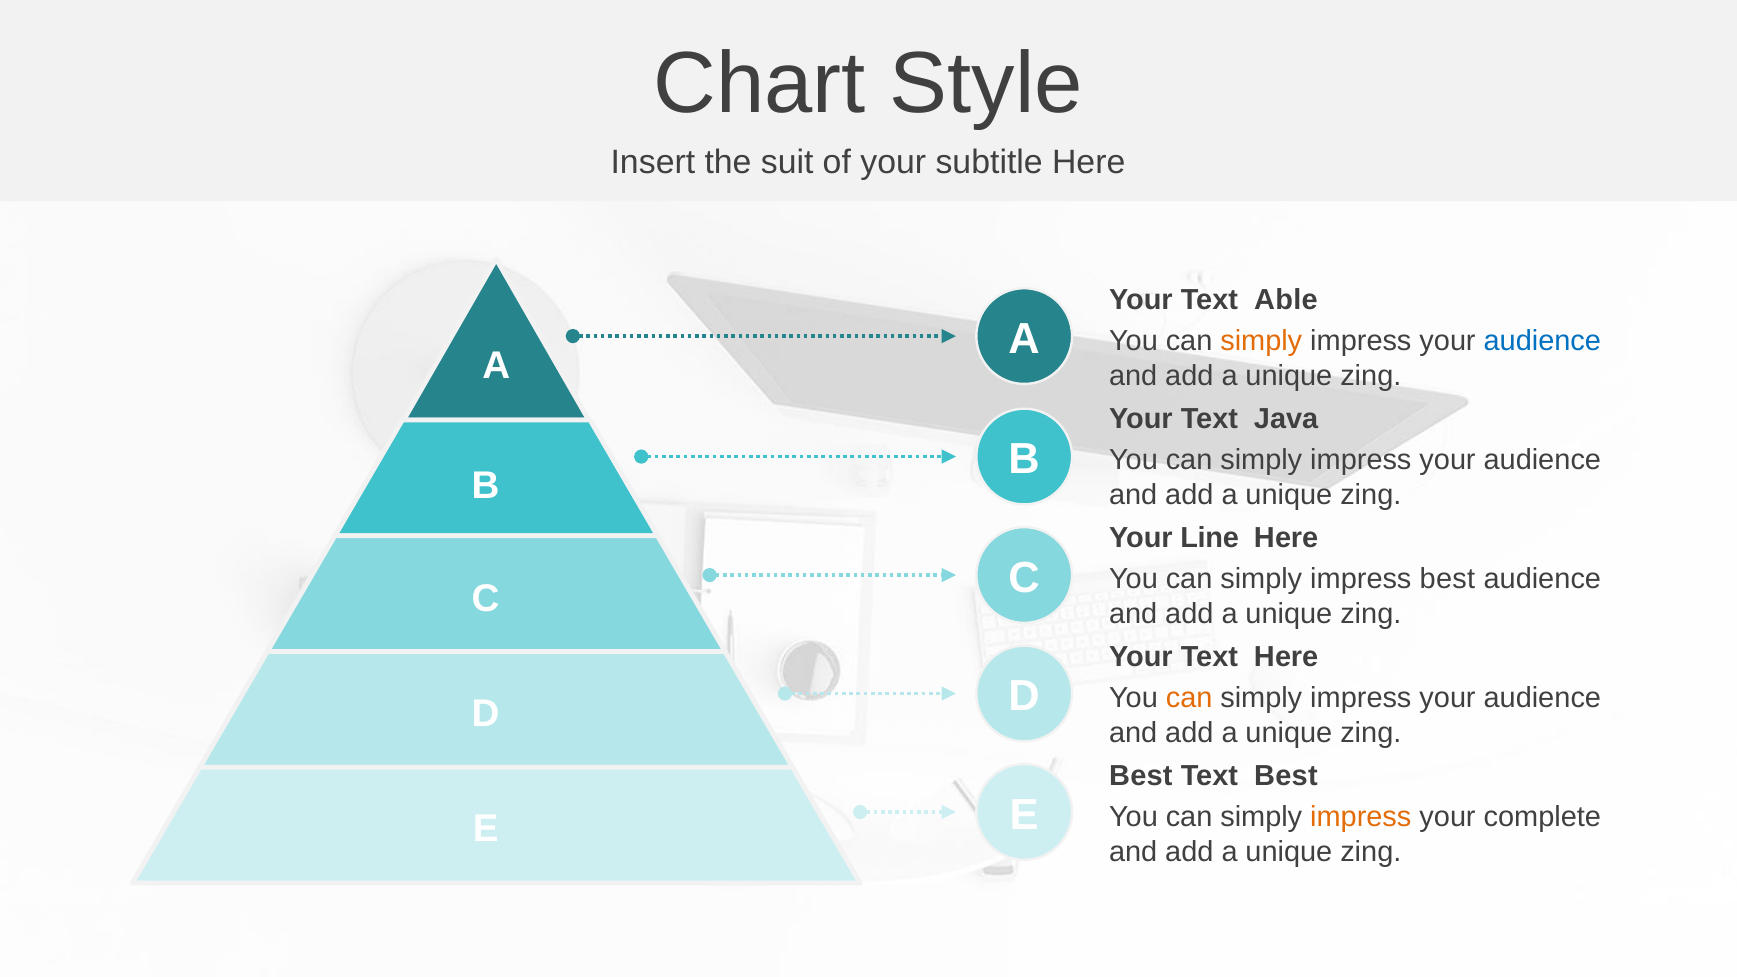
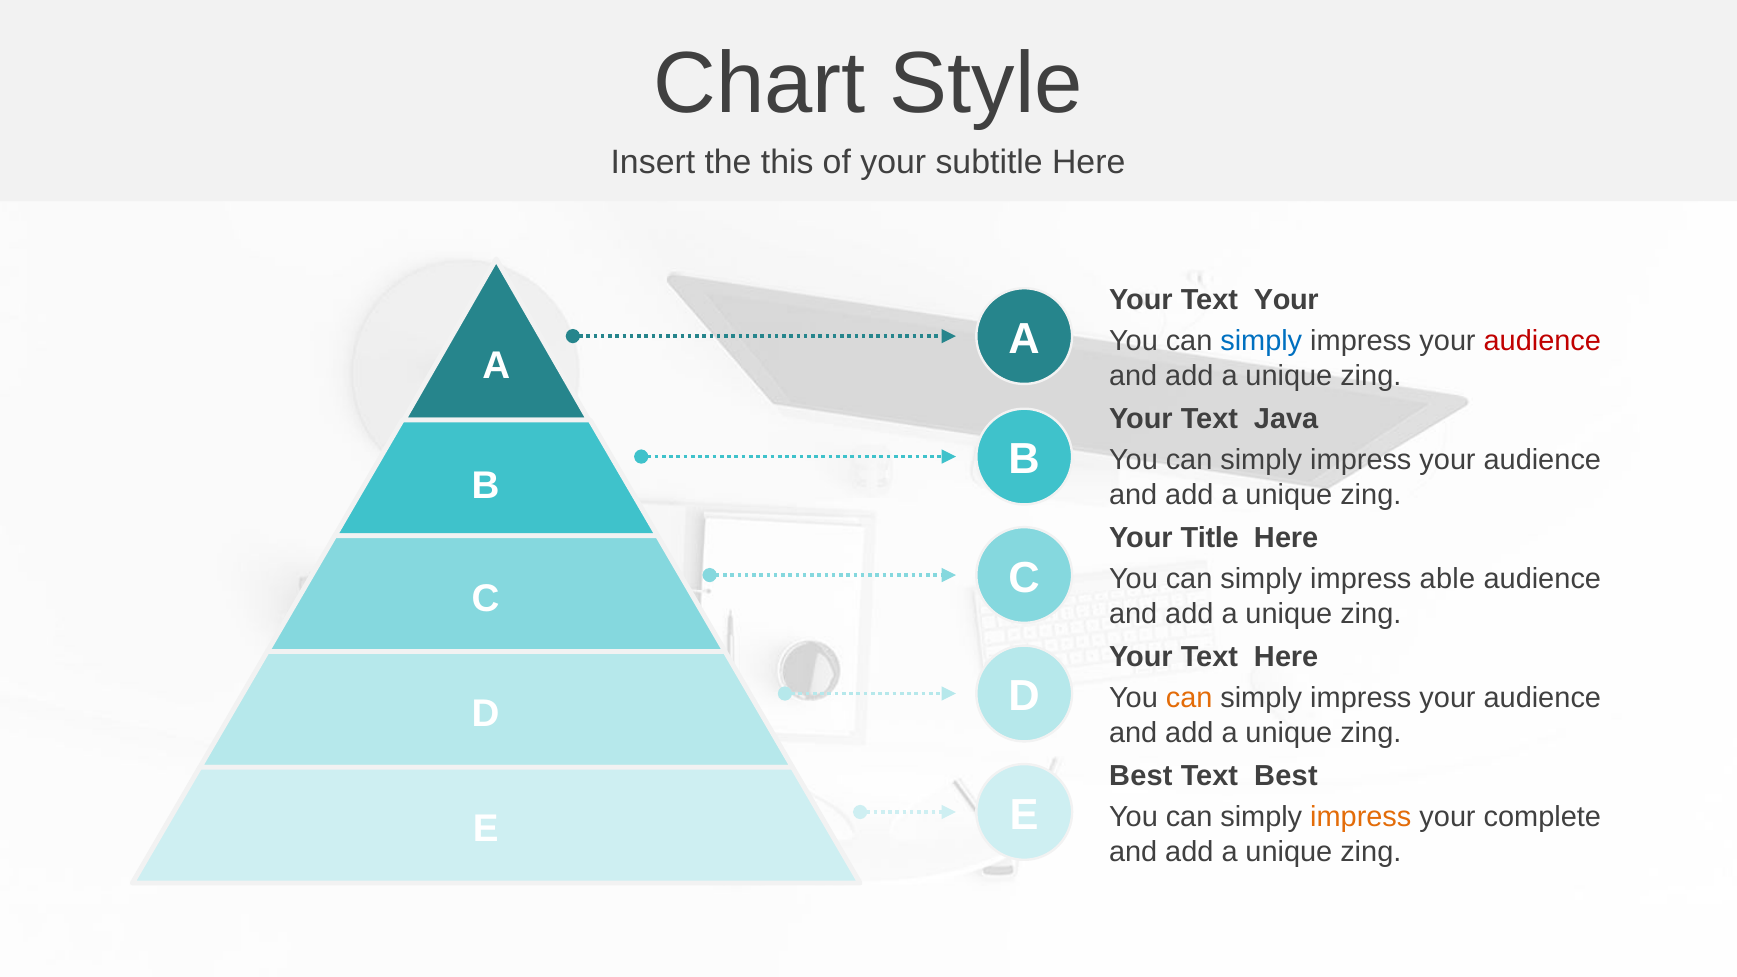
suit: suit -> this
Text Able: Able -> Your
simply at (1261, 341) colour: orange -> blue
audience at (1542, 341) colour: blue -> red
Line: Line -> Title
impress best: best -> able
